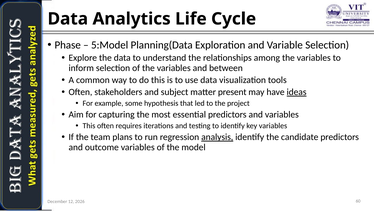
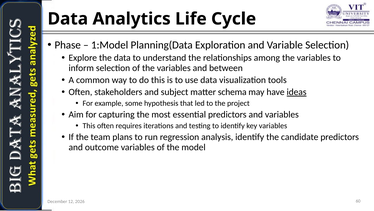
5:Model: 5:Model -> 1:Model
present: present -> schema
analysis underline: present -> none
